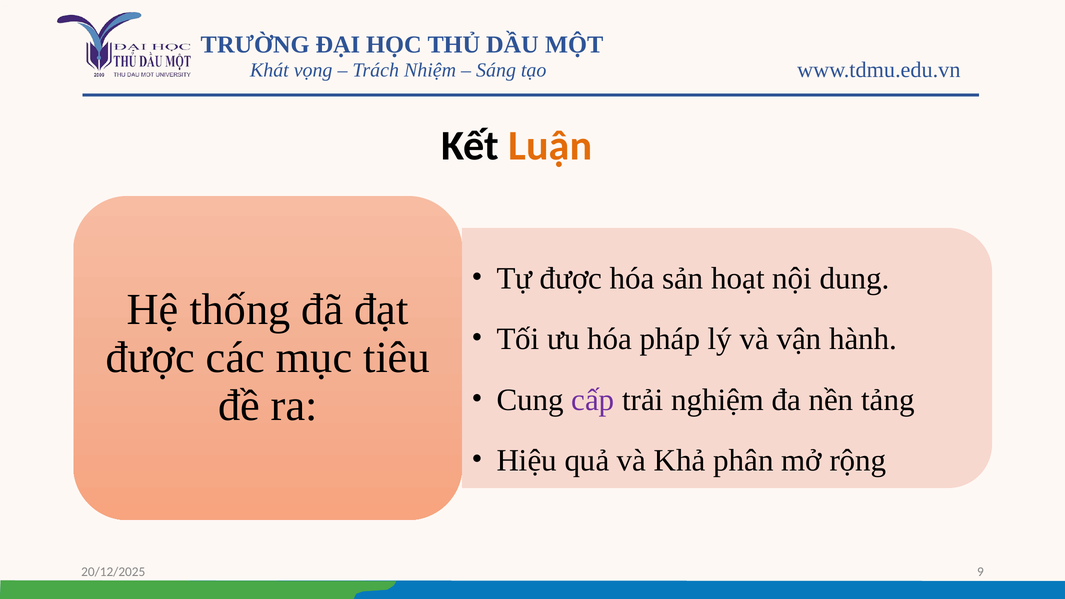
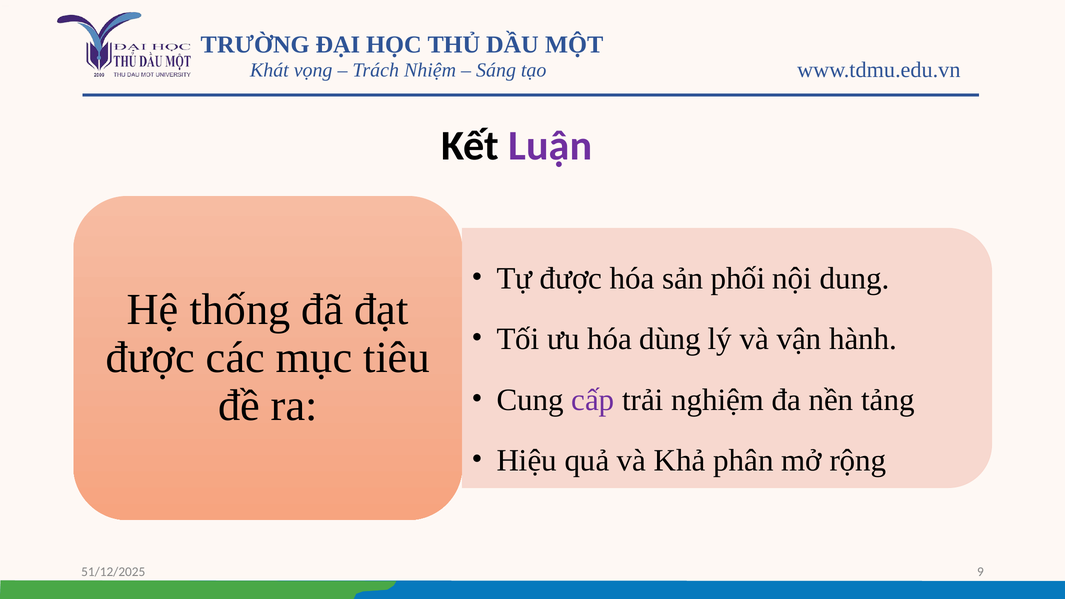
Luận colour: orange -> purple
hoạt: hoạt -> phối
pháp: pháp -> dùng
20/12/2025: 20/12/2025 -> 51/12/2025
